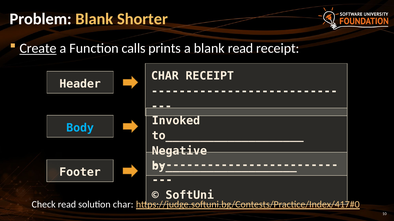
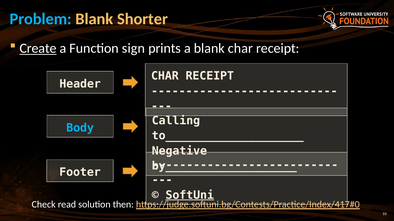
Problem colour: white -> light blue
calls: calls -> sign
blank read: read -> char
Invoked: Invoked -> Calling
SoftUni underline: none -> present
solution char: char -> then
